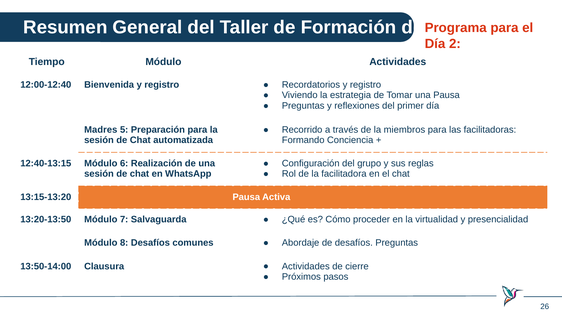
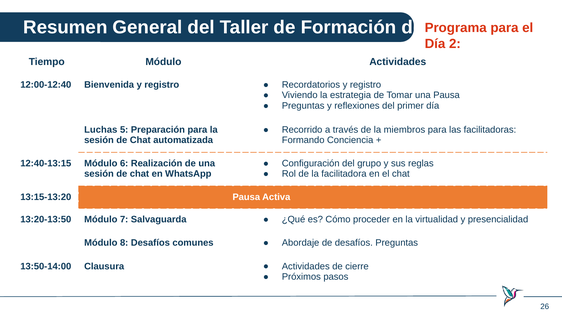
Madres: Madres -> Luchas
